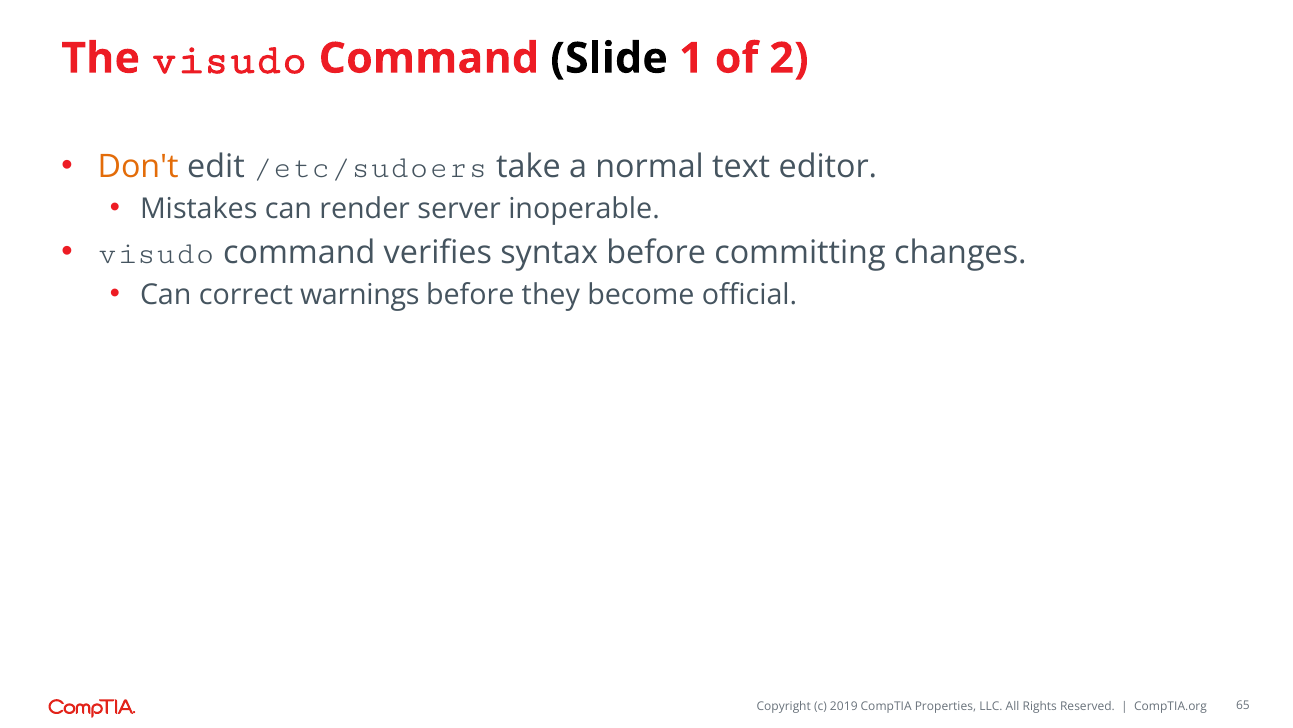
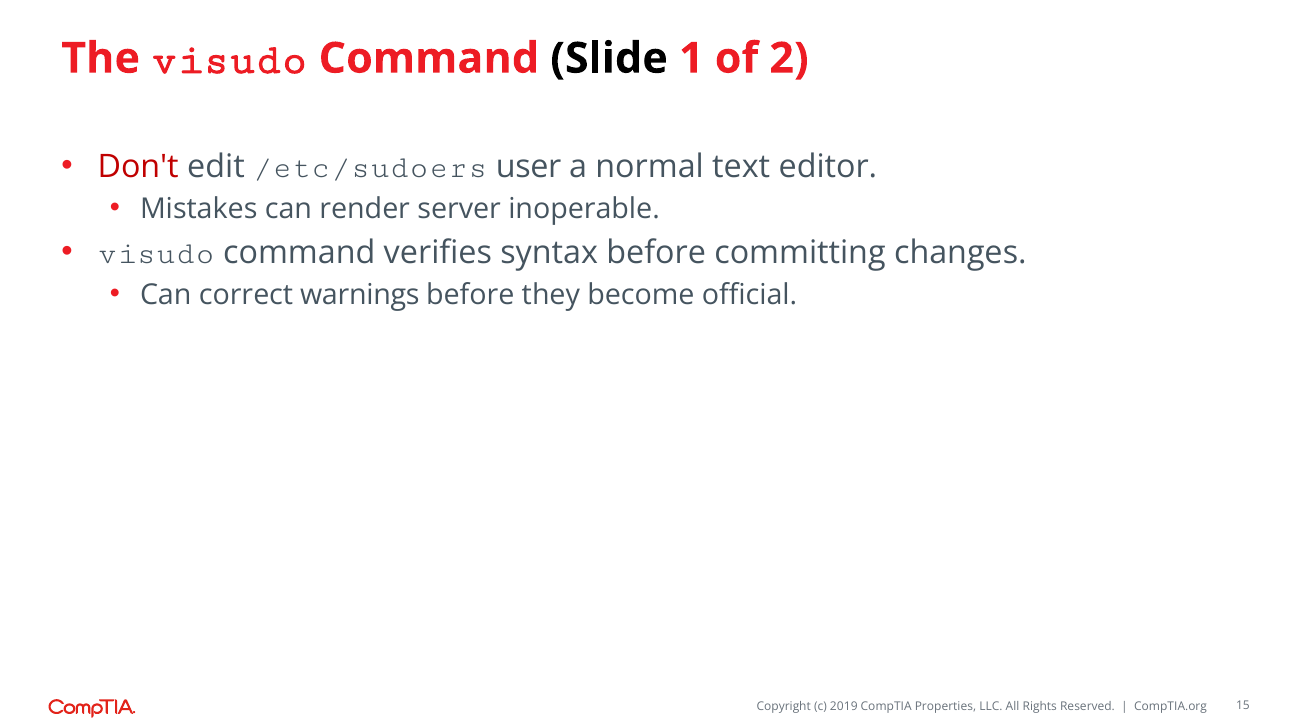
Don't colour: orange -> red
take: take -> user
65: 65 -> 15
